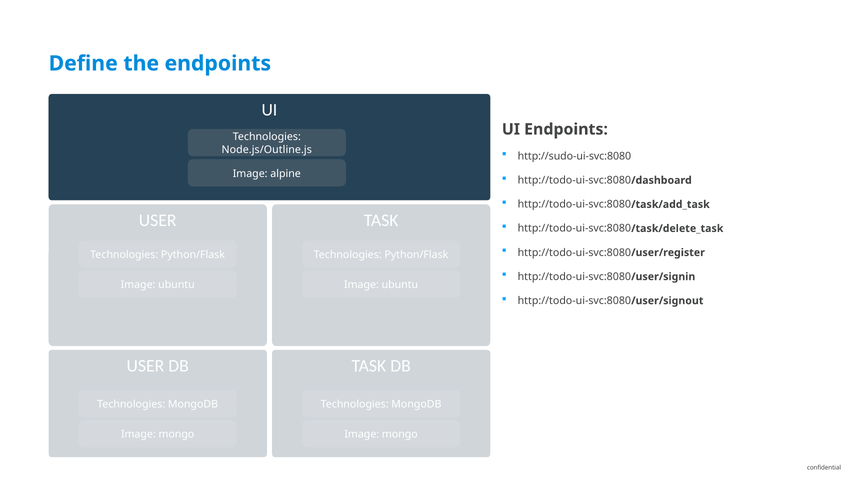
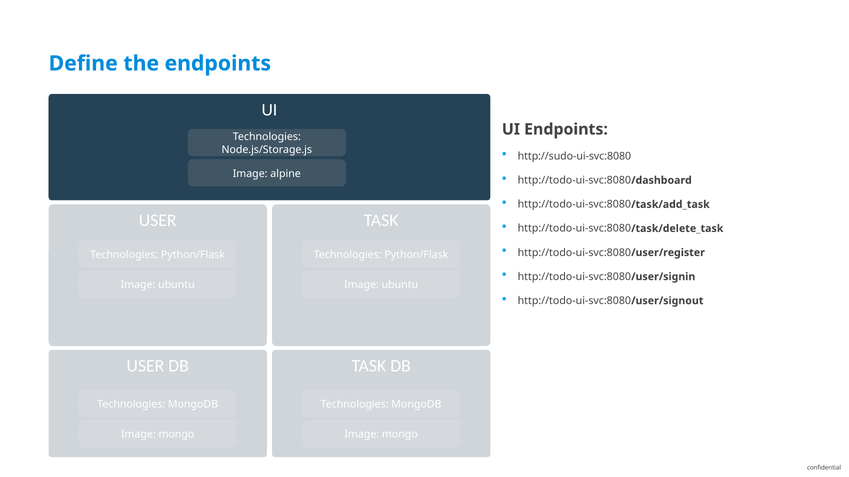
Node.js/Outline.js: Node.js/Outline.js -> Node.js/Storage.js
